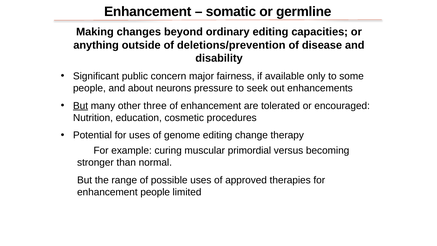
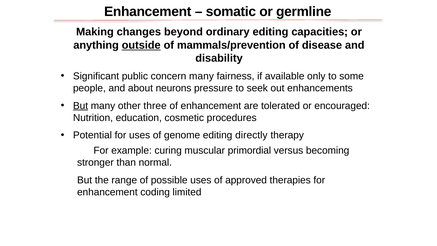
outside underline: none -> present
deletions/prevention: deletions/prevention -> mammals/prevention
concern major: major -> many
change: change -> directly
enhancement people: people -> coding
